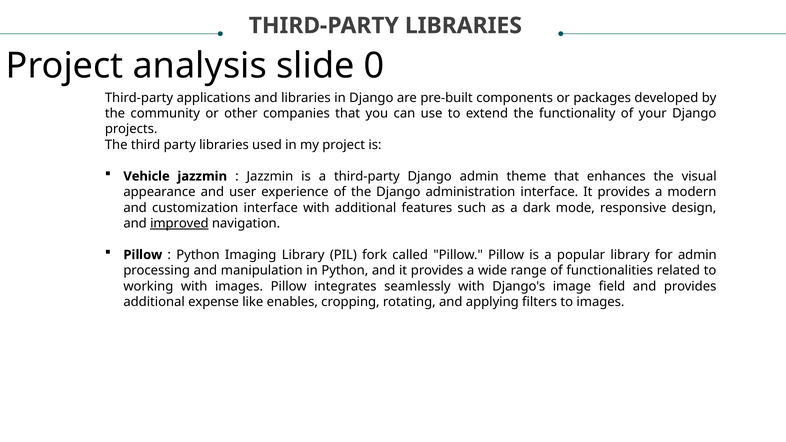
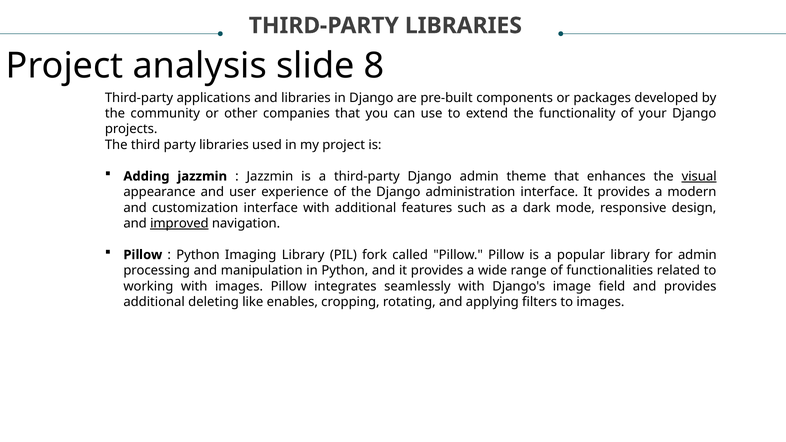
0: 0 -> 8
Vehicle: Vehicle -> Adding
visual underline: none -> present
expense: expense -> deleting
